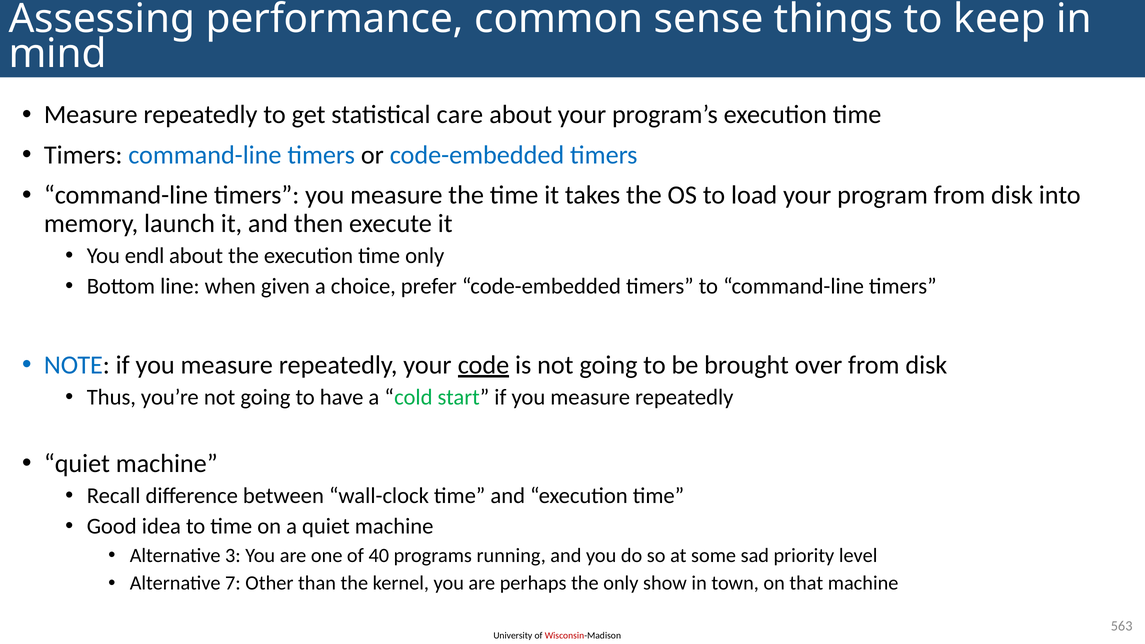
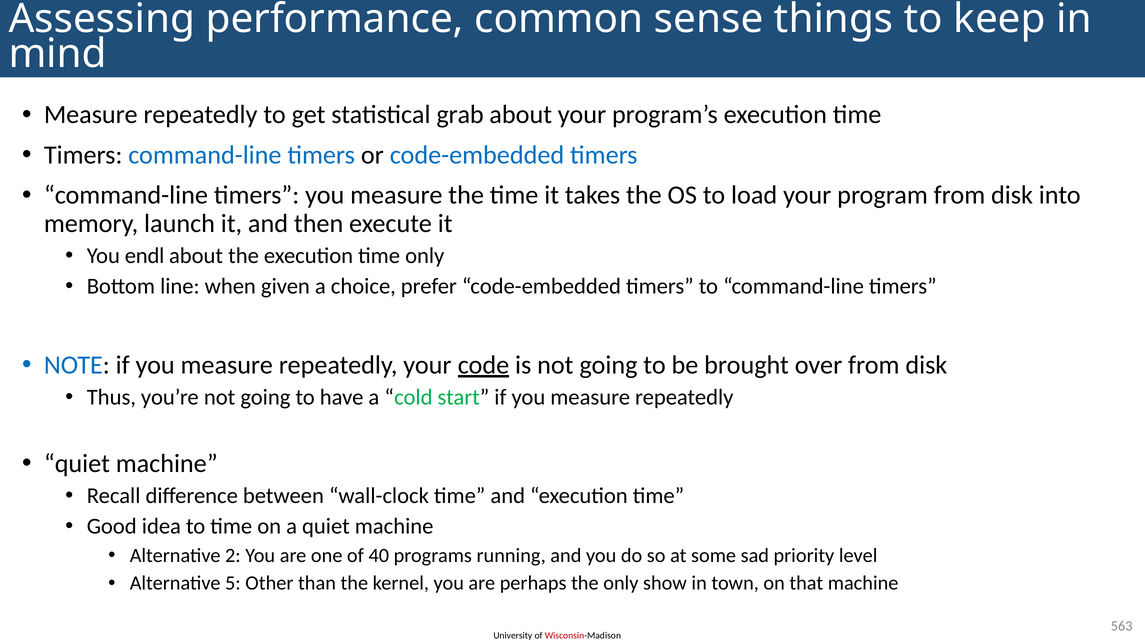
care: care -> grab
3: 3 -> 2
7: 7 -> 5
